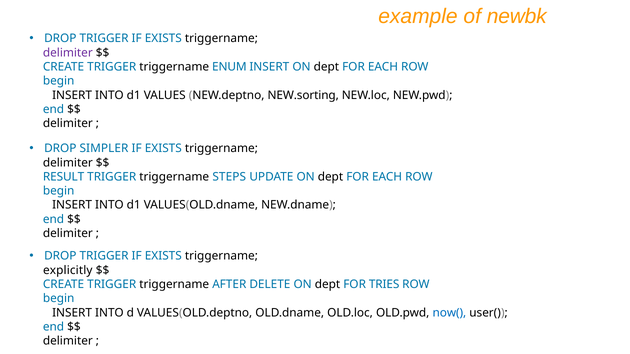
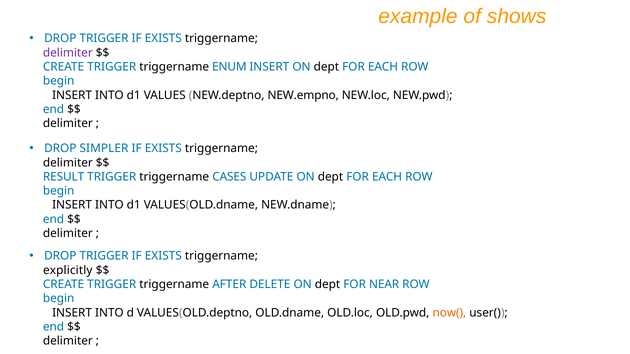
newbk: newbk -> shows
NEW.sorting: NEW.sorting -> NEW.empno
STEPS: STEPS -> CASES
TRIES: TRIES -> NEAR
now( colour: blue -> orange
